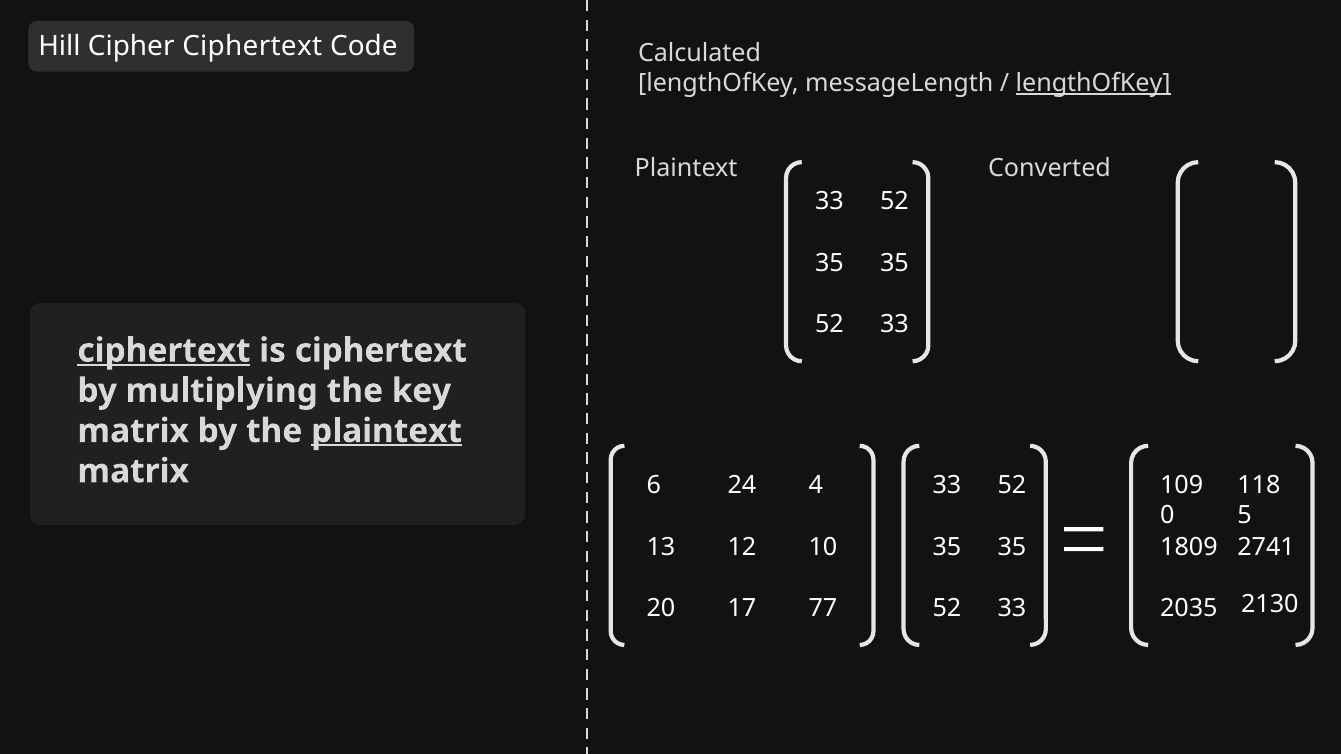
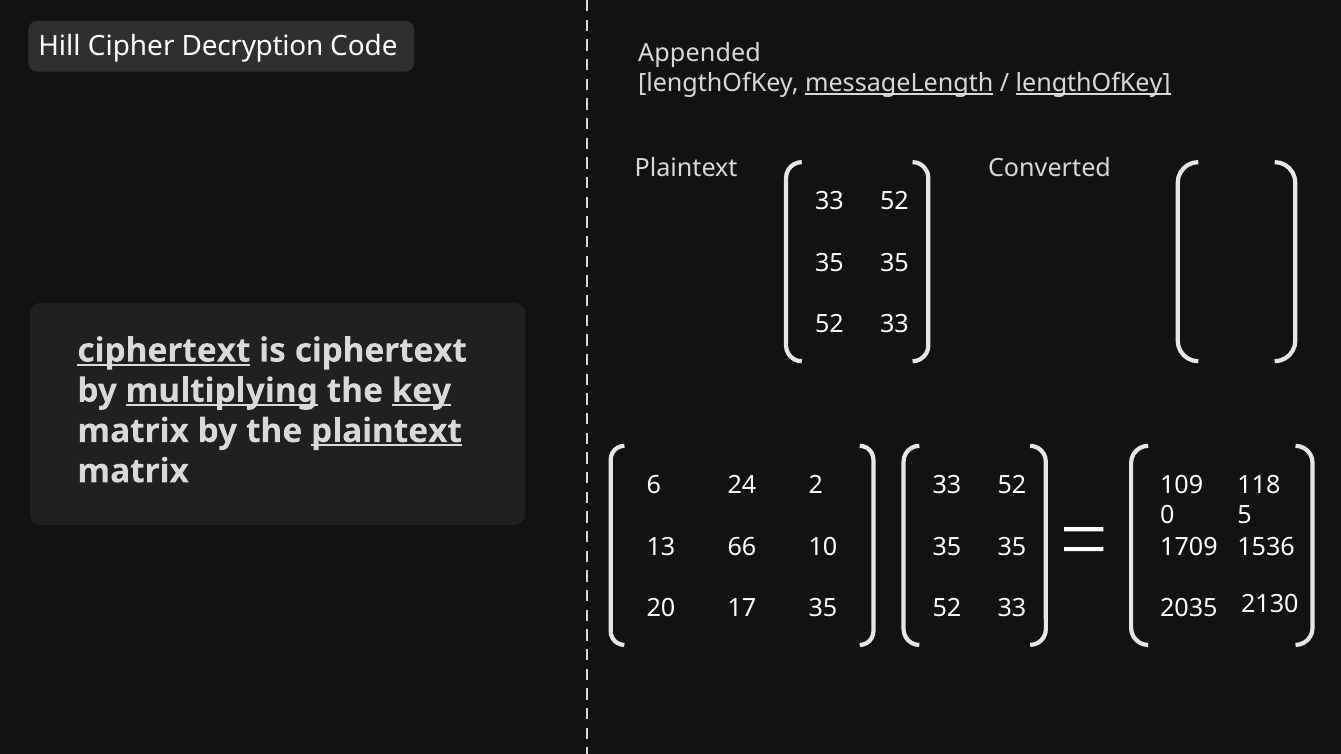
Cipher Ciphertext: Ciphertext -> Decryption
Calculated: Calculated -> Appended
messageLength underline: none -> present
multiplying underline: none -> present
key underline: none -> present
4: 4 -> 2
12: 12 -> 66
1809: 1809 -> 1709
2741: 2741 -> 1536
17 77: 77 -> 35
